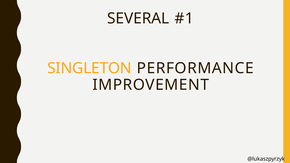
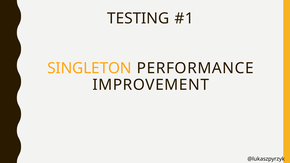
SEVERAL: SEVERAL -> TESTING
